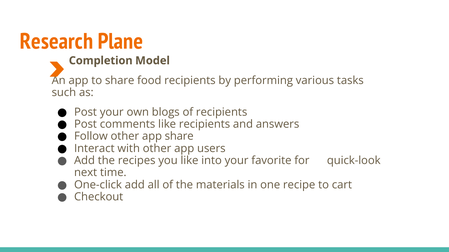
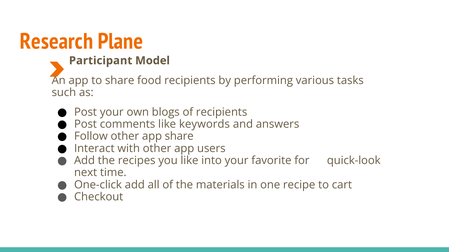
Completion: Completion -> Participant
like recipients: recipients -> keywords
